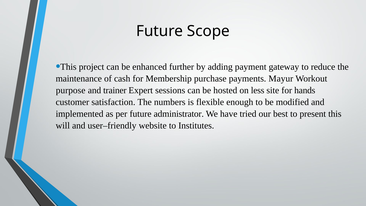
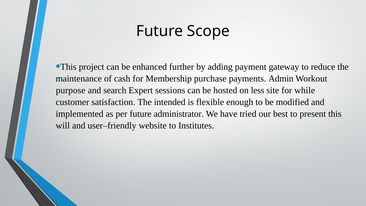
Mayur: Mayur -> Admin
trainer: trainer -> search
hands: hands -> while
numbers: numbers -> intended
